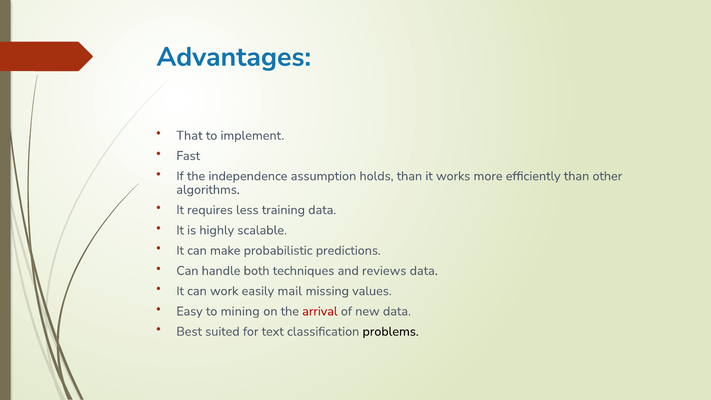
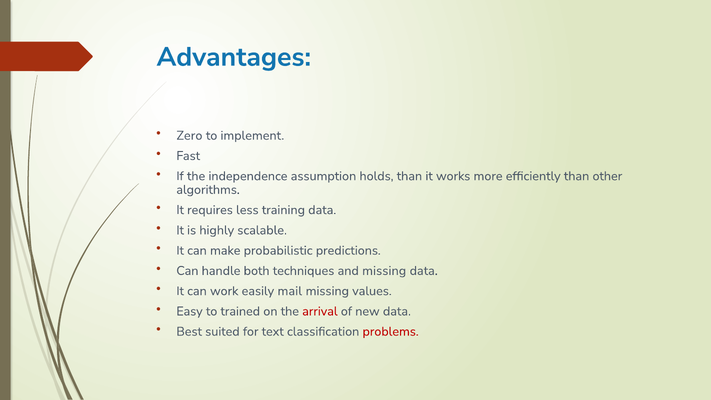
That: That -> Zero
and reviews: reviews -> missing
mining: mining -> trained
problems colour: black -> red
